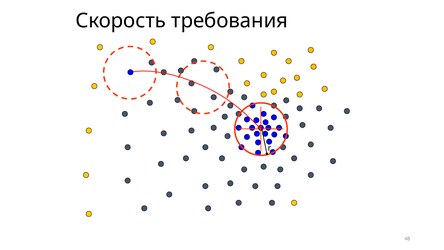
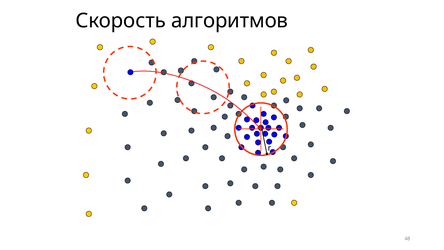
требования: требования -> алгоритмов
